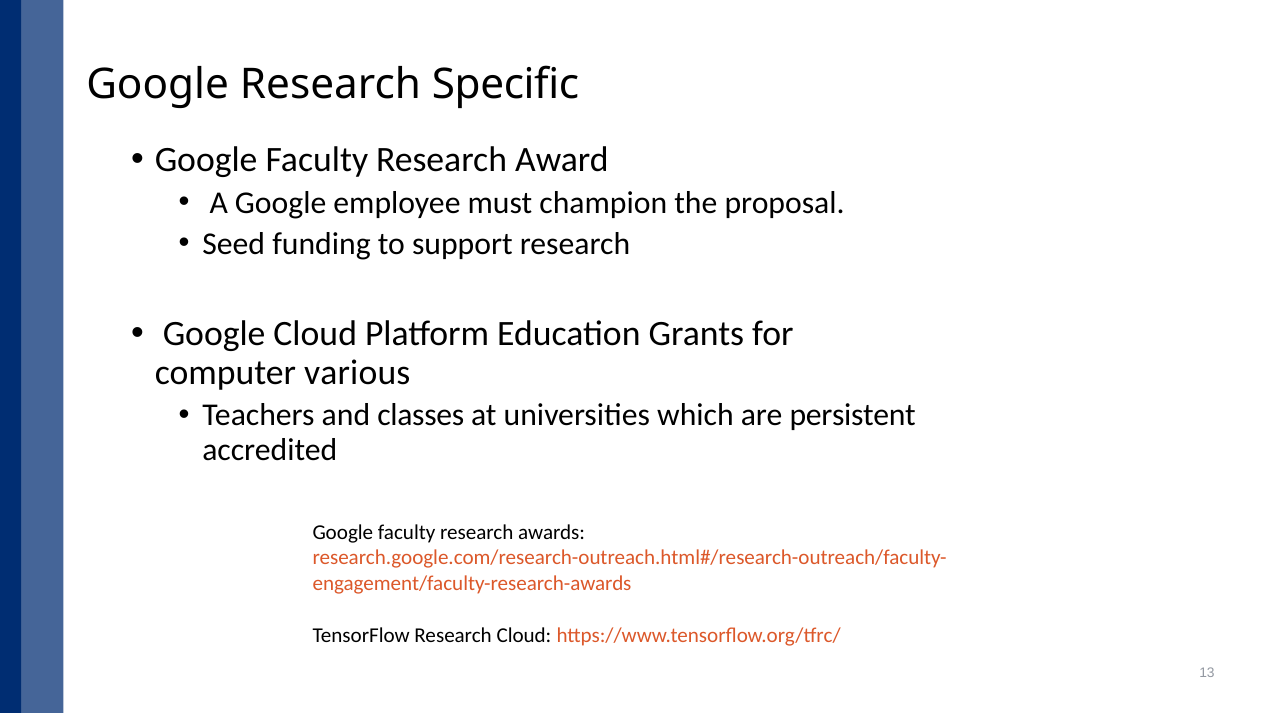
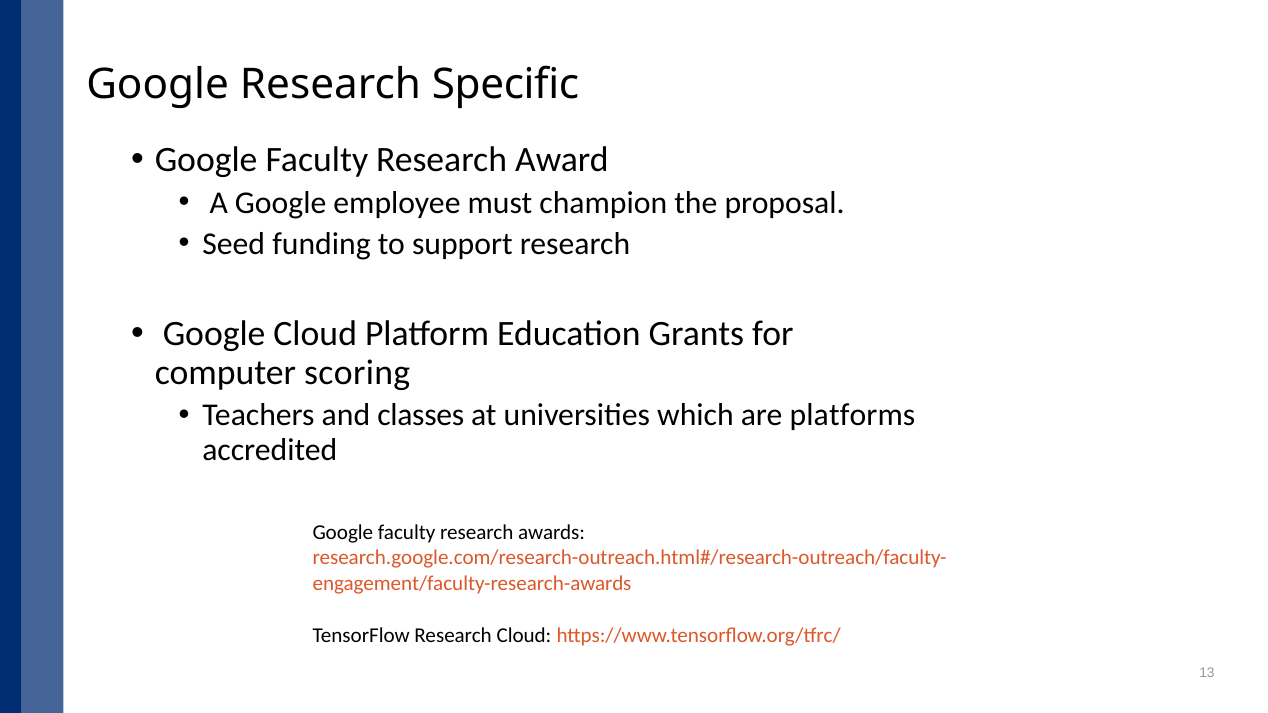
various: various -> scoring
persistent: persistent -> platforms
